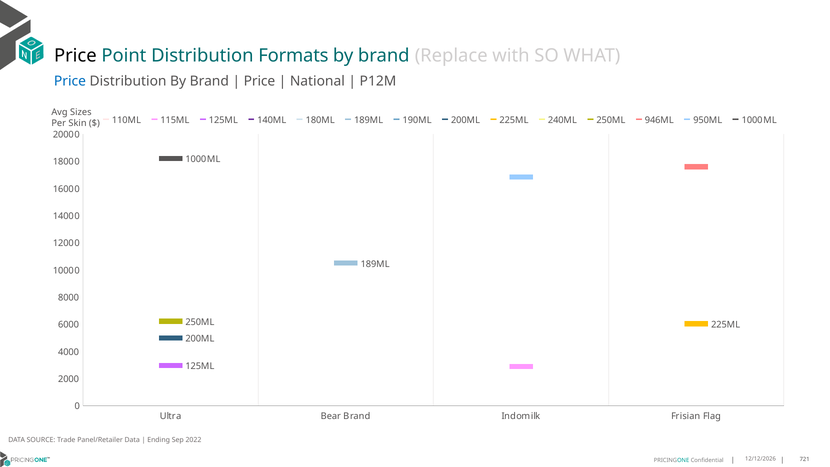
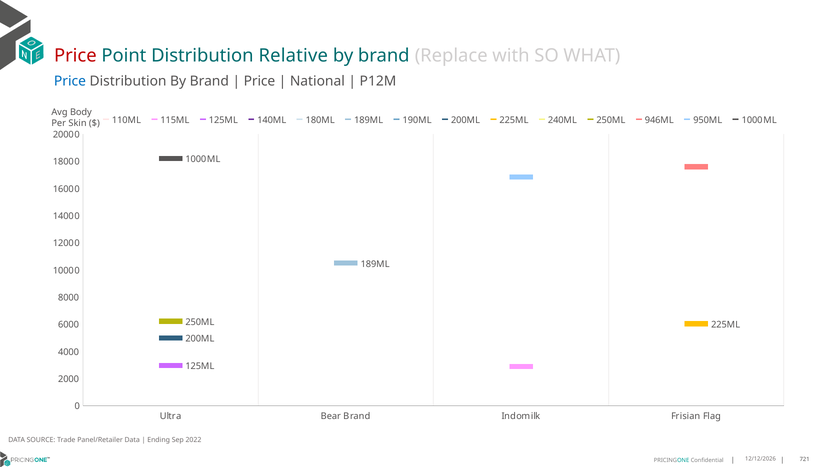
Price at (75, 56) colour: black -> red
Formats: Formats -> Relative
Sizes: Sizes -> Body
